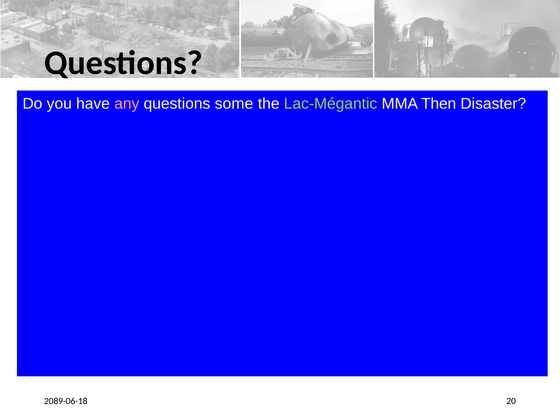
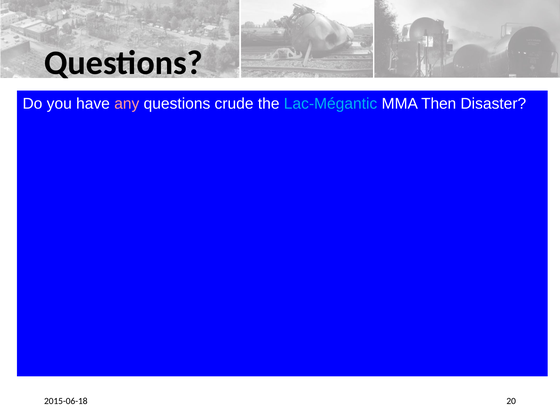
some: some -> crude
Lac-Mégantic colour: light green -> light blue
2089-06-18: 2089-06-18 -> 2015-06-18
